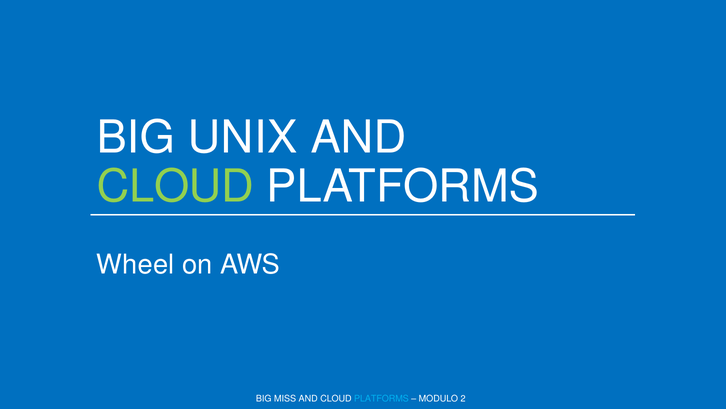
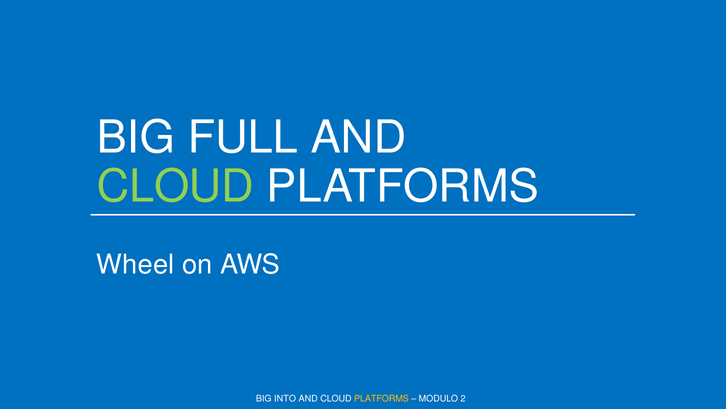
UNIX: UNIX -> FULL
MISS: MISS -> INTO
PLATFORMS at (381, 398) colour: light blue -> yellow
